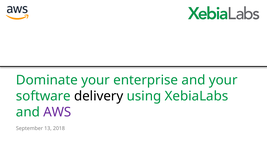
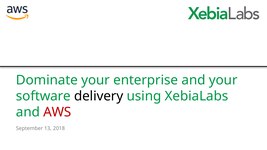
AWS colour: purple -> red
